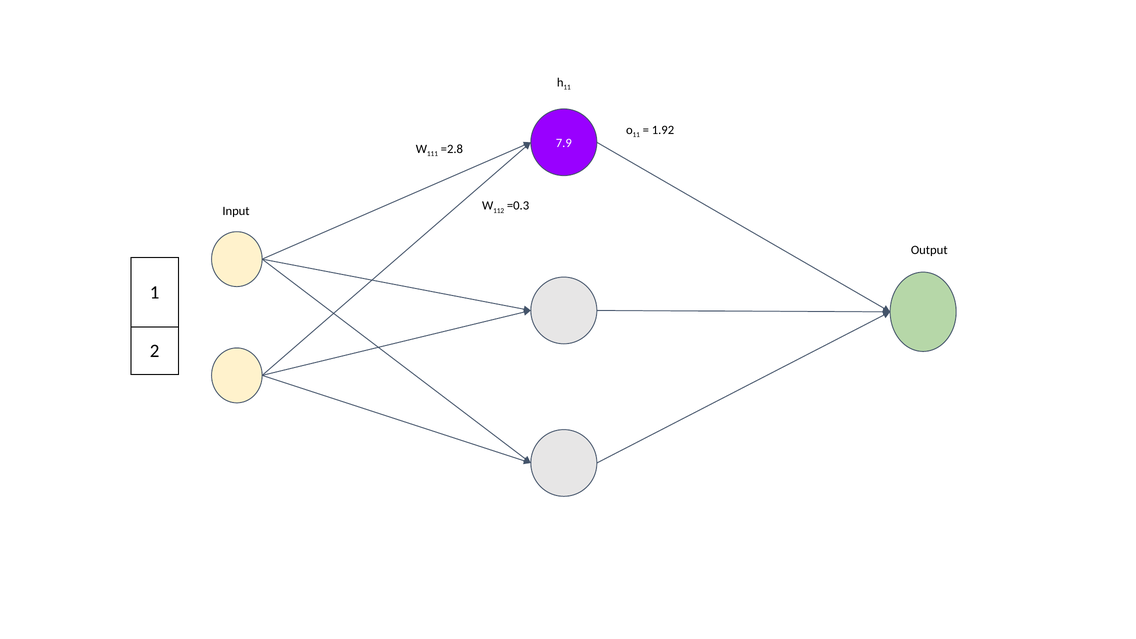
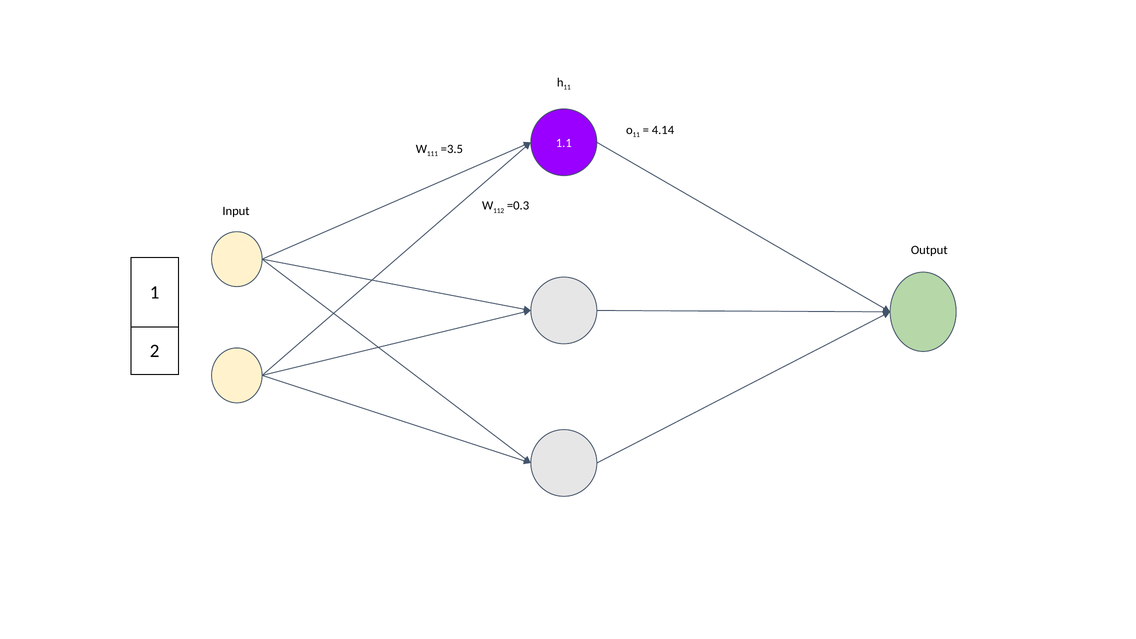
1.92: 1.92 -> 4.14
7.9: 7.9 -> 1.1
=2.8: =2.8 -> =3.5
